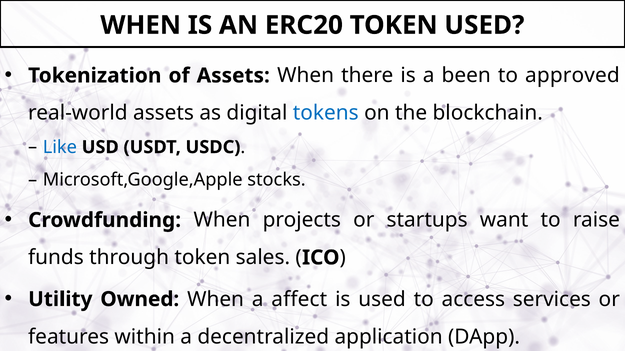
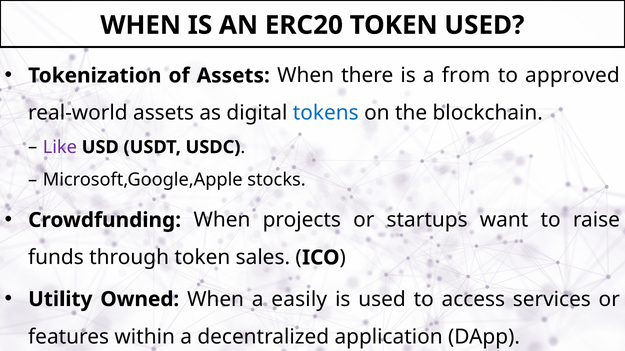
been: been -> from
Like colour: blue -> purple
affect: affect -> easily
